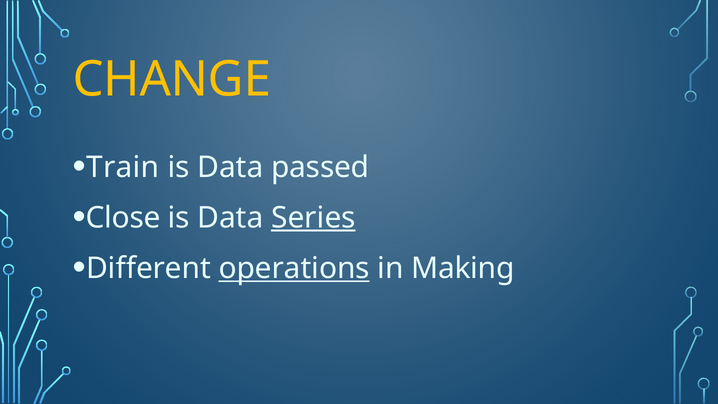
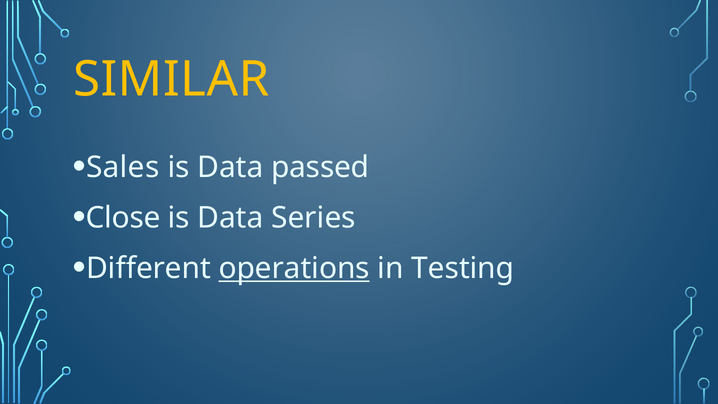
CHANGE: CHANGE -> SIMILAR
Train: Train -> Sales
Series underline: present -> none
Making: Making -> Testing
